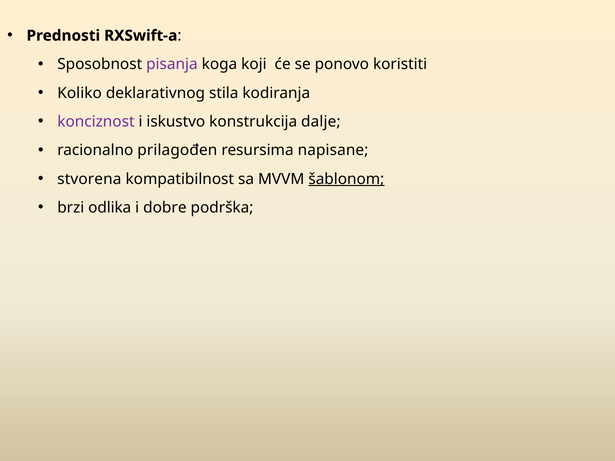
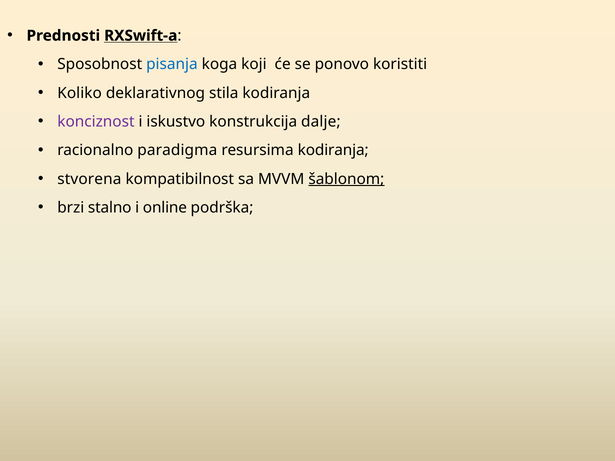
RXSwift-a underline: none -> present
pisanja colour: purple -> blue
prilagođen: prilagođen -> paradigma
resursima napisane: napisane -> kodiranja
odlika: odlika -> stalno
dobre: dobre -> online
